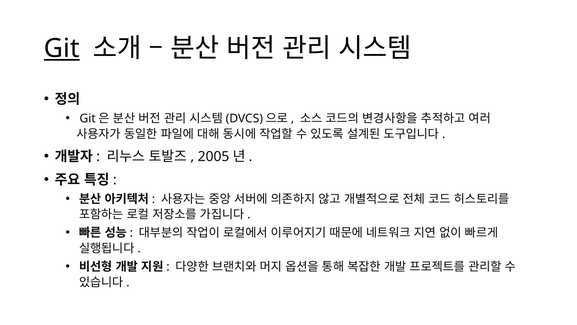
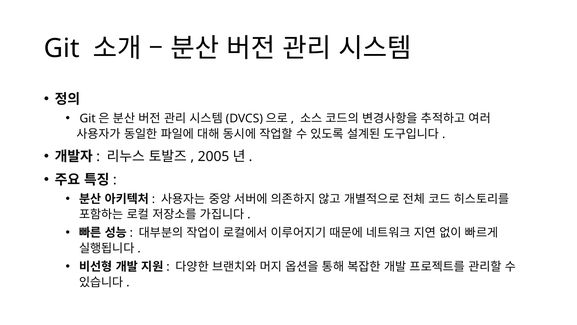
Git at (62, 48) underline: present -> none
